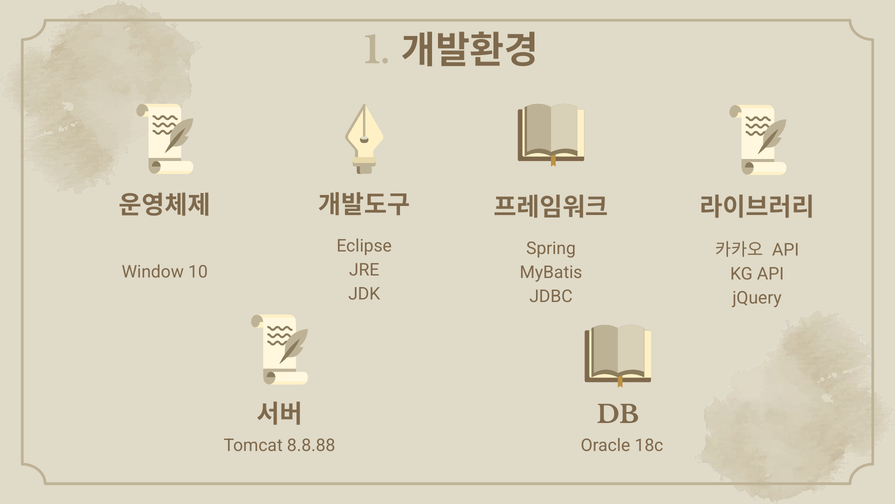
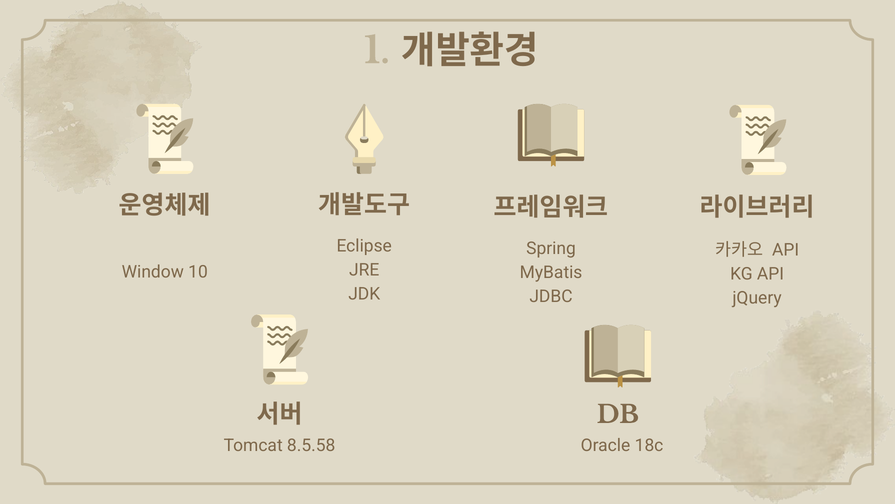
8.8.88: 8.8.88 -> 8.5.58
